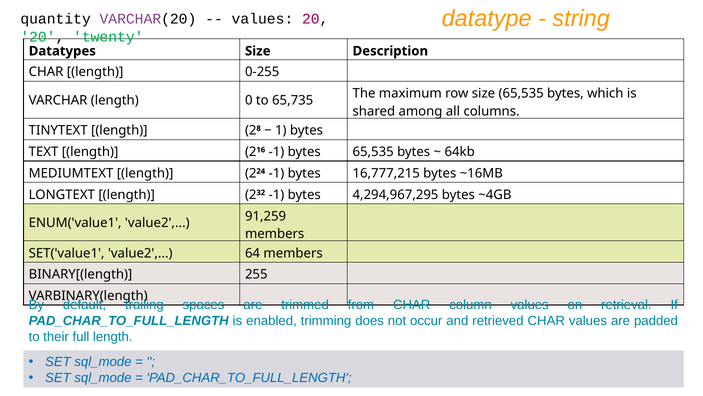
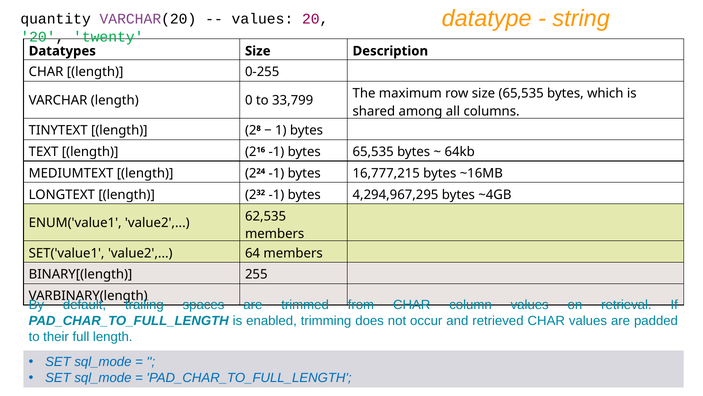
65,735: 65,735 -> 33,799
91,259: 91,259 -> 62,535
